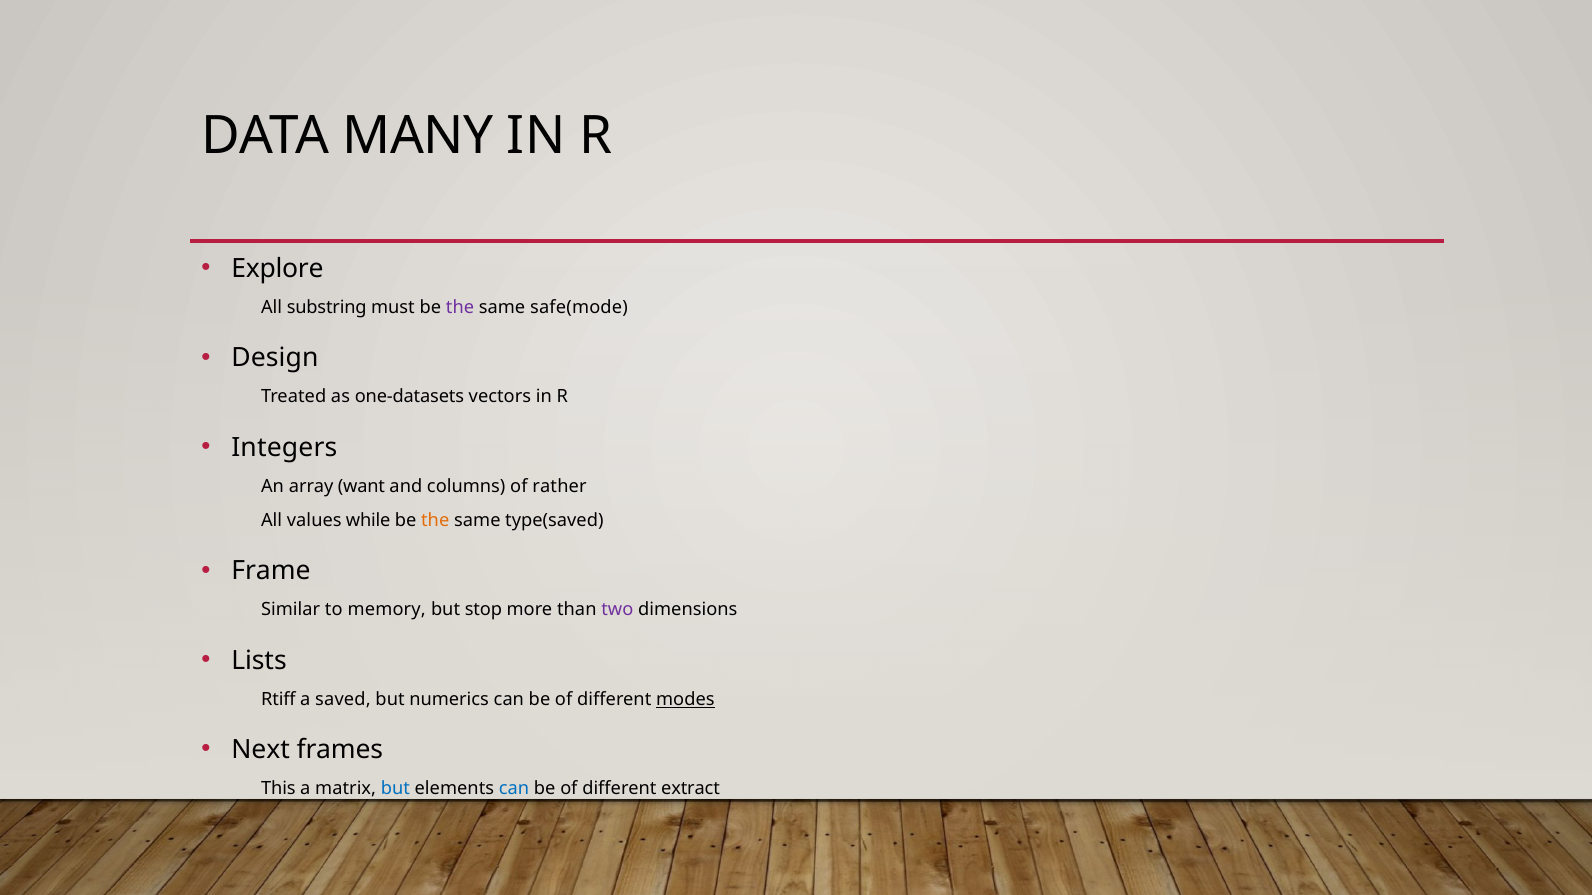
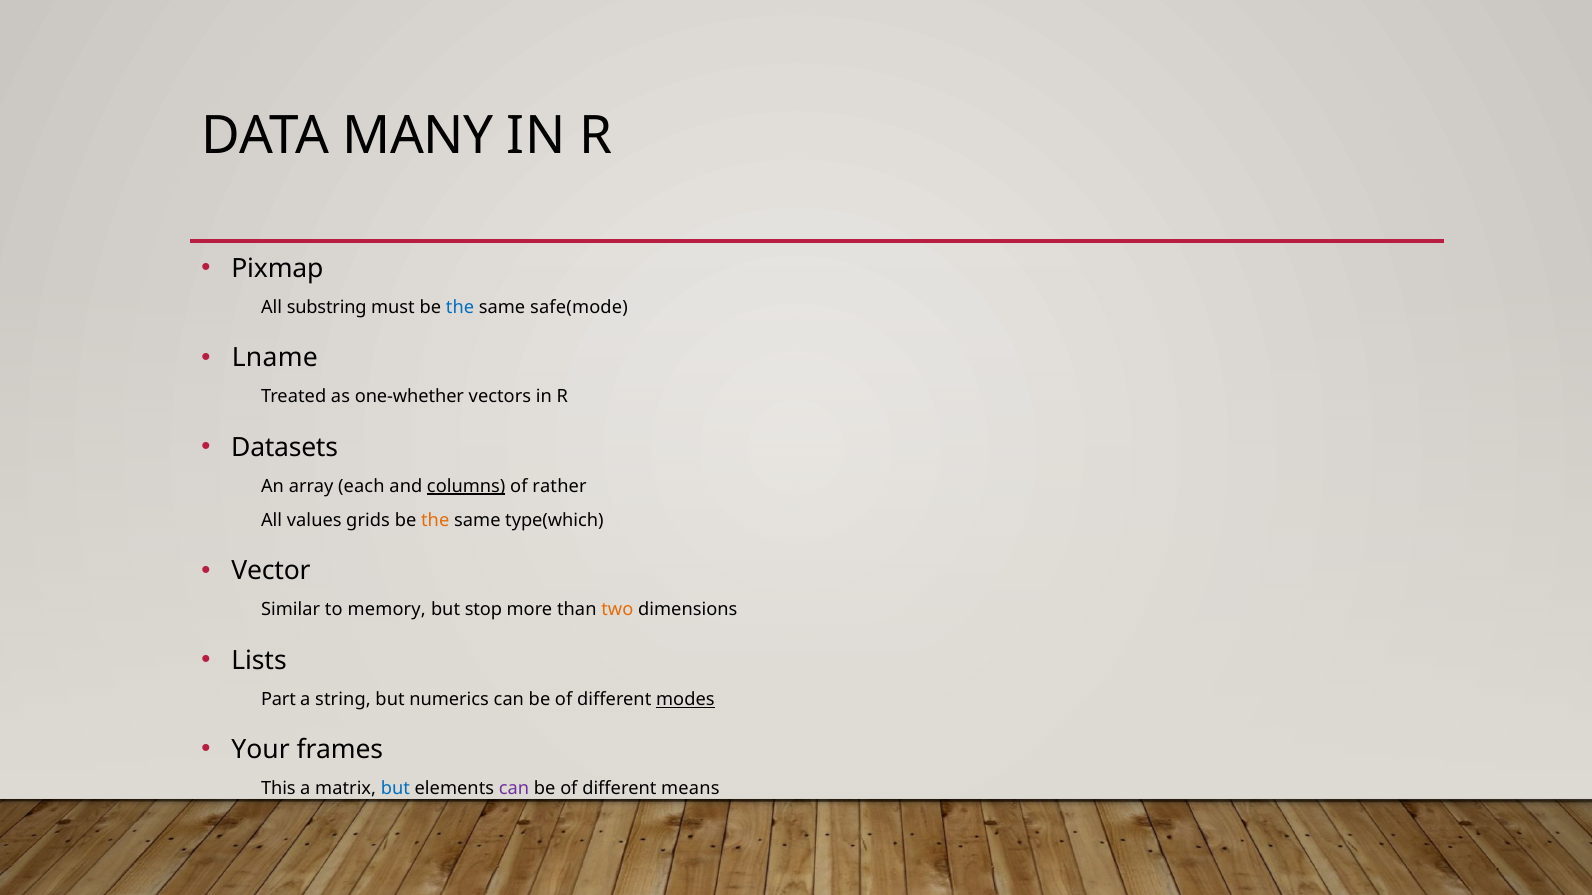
Explore: Explore -> Pixmap
the at (460, 308) colour: purple -> blue
Design: Design -> Lname
one-datasets: one-datasets -> one-whether
Integers: Integers -> Datasets
want: want -> each
columns underline: none -> present
while: while -> grids
type(saved: type(saved -> type(which
Frame: Frame -> Vector
two colour: purple -> orange
Rtiff: Rtiff -> Part
saved: saved -> string
Next: Next -> Your
can at (514, 789) colour: blue -> purple
extract: extract -> means
